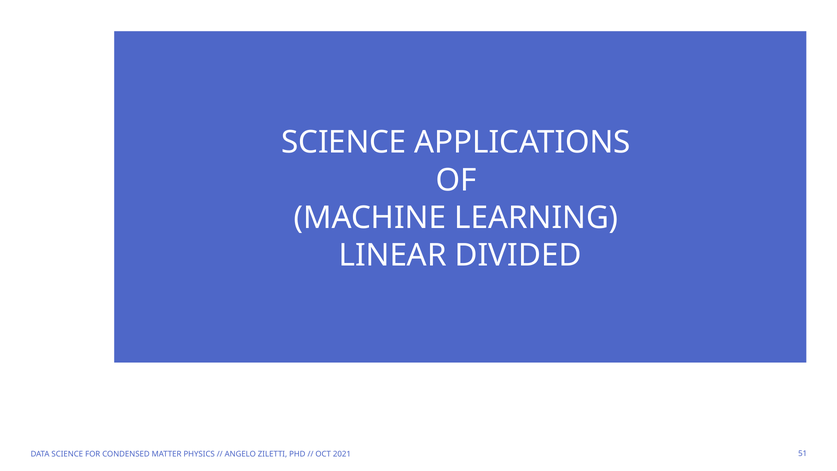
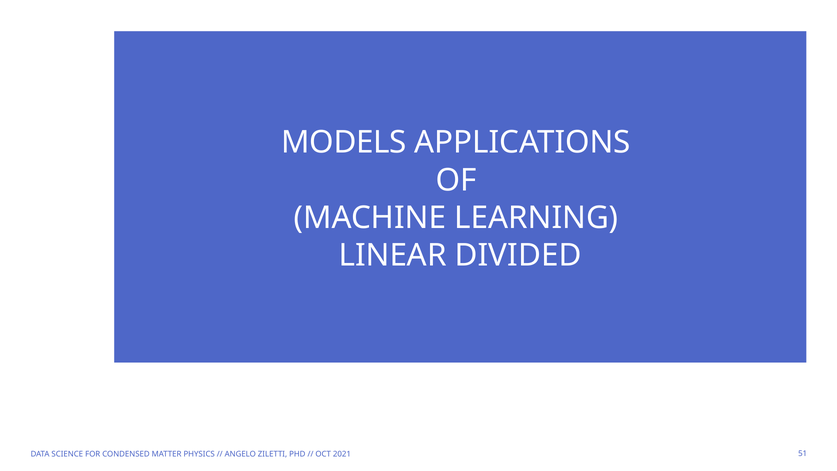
SCIENCE at (344, 142): SCIENCE -> MODELS
